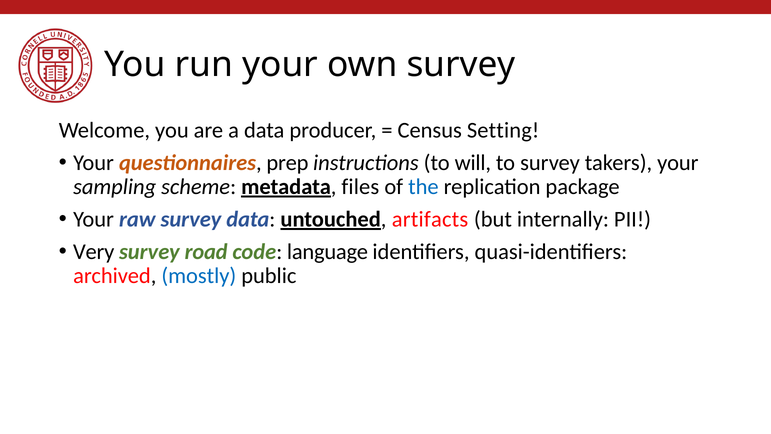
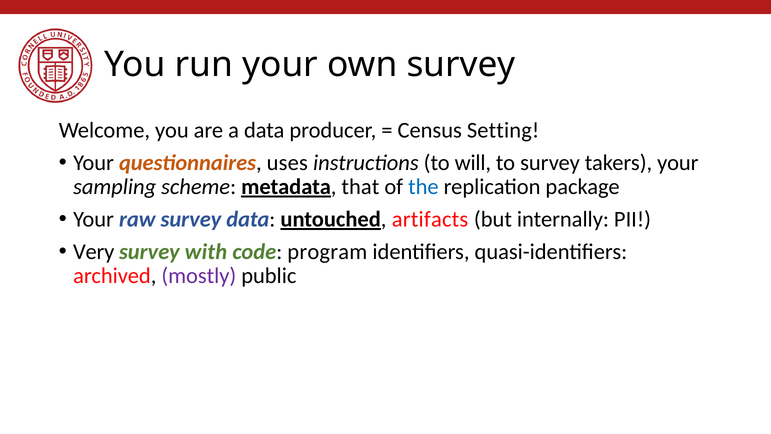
prep: prep -> uses
files: files -> that
road: road -> with
language: language -> program
mostly colour: blue -> purple
